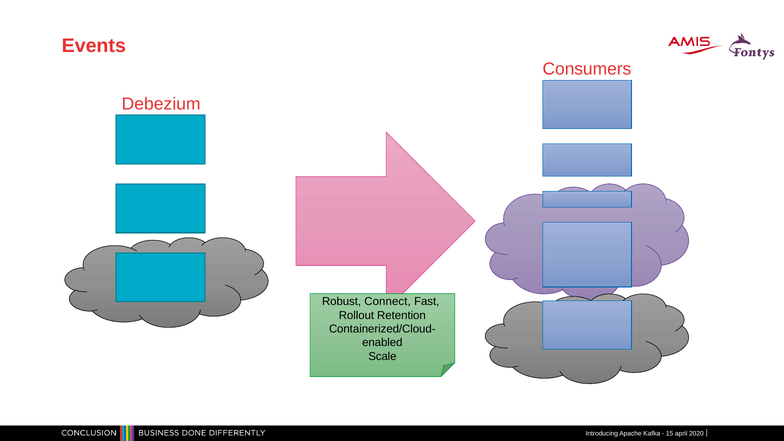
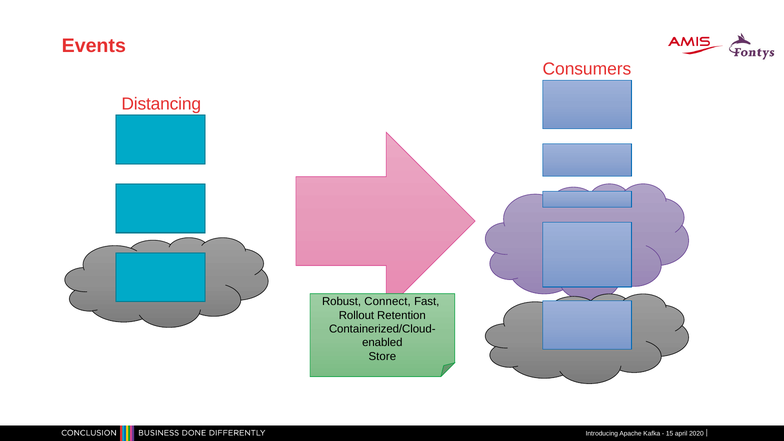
Debezium: Debezium -> Distancing
Scale: Scale -> Store
